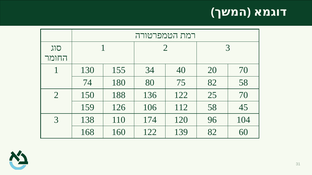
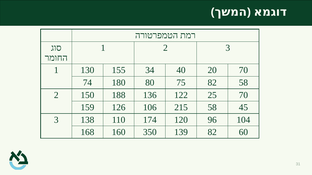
112: 112 -> 215
160 122: 122 -> 350
